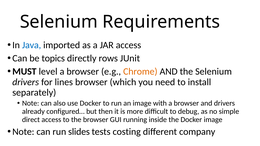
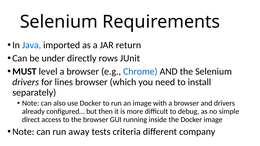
JAR access: access -> return
topics: topics -> under
Chrome colour: orange -> blue
slides: slides -> away
costing: costing -> criteria
